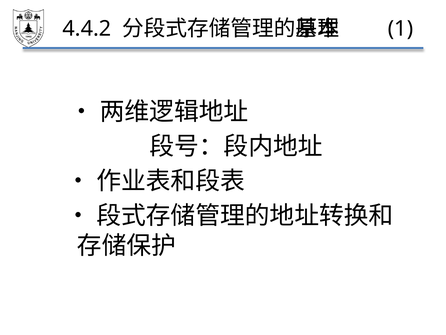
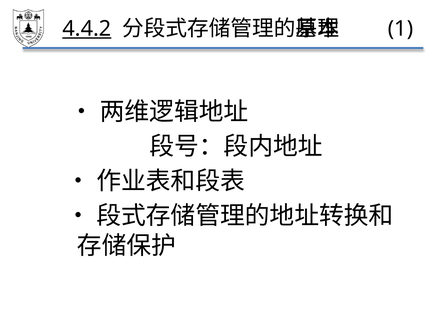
4.4.2 underline: none -> present
